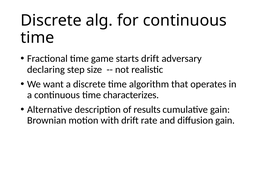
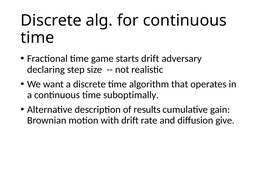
characterizes: characterizes -> suboptimally
diffusion gain: gain -> give
